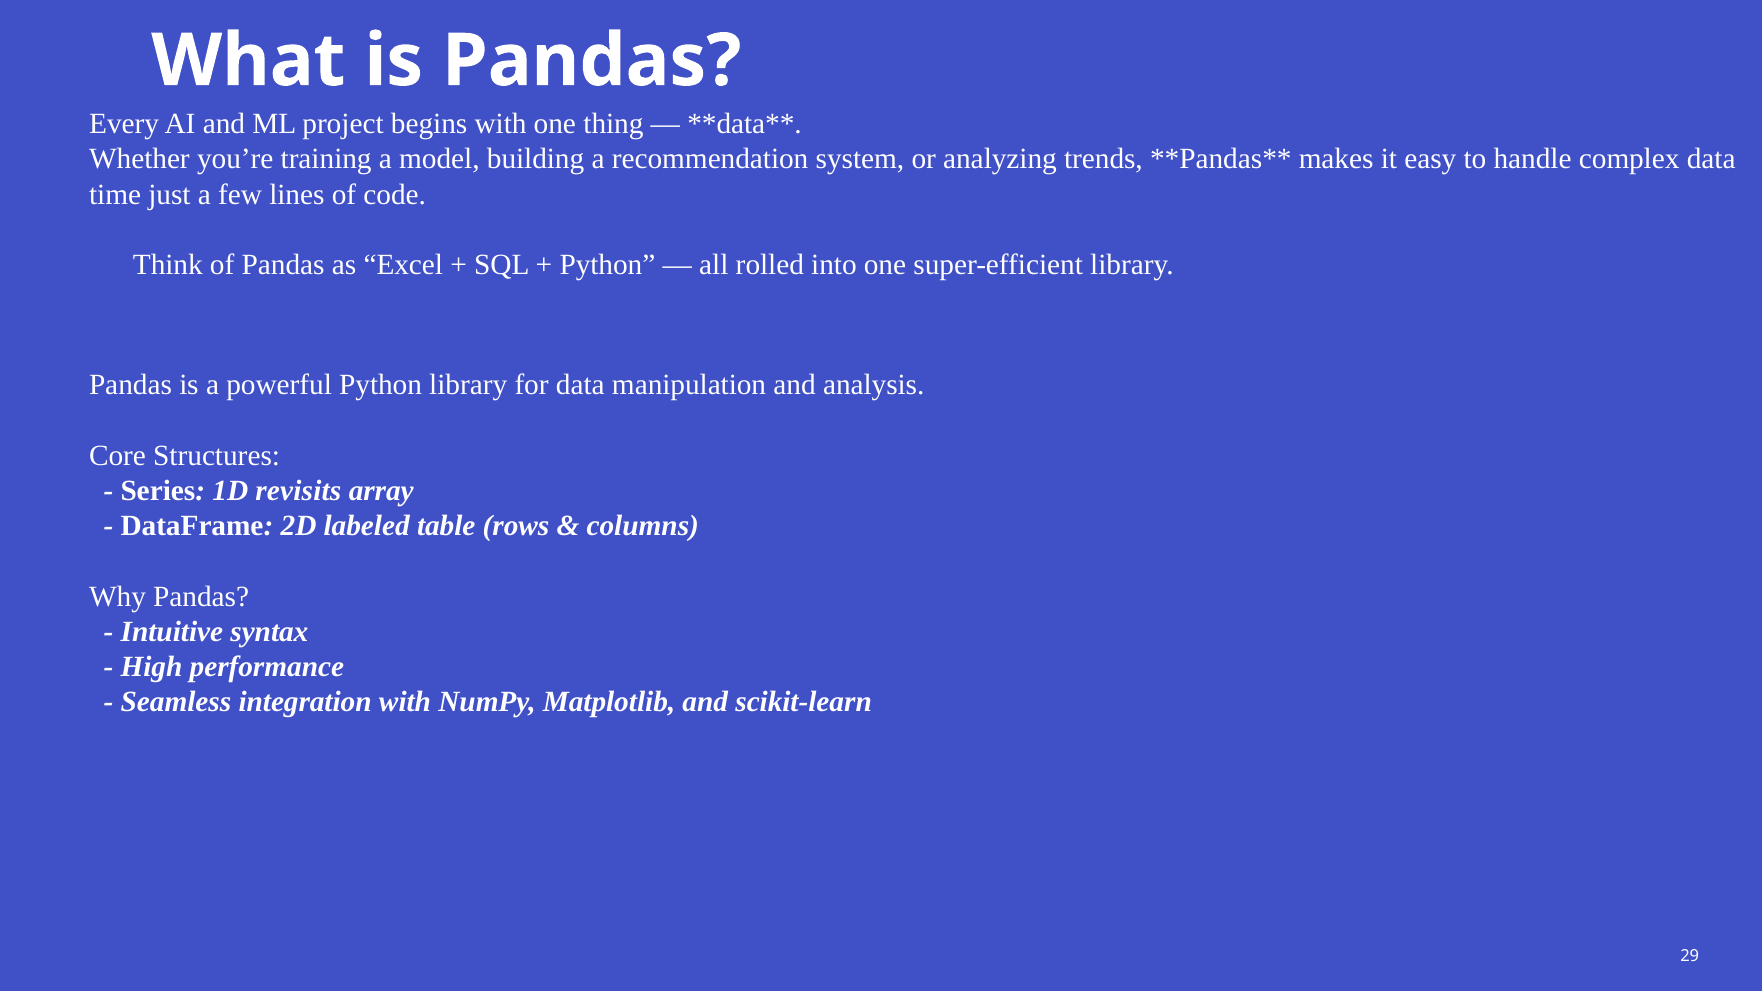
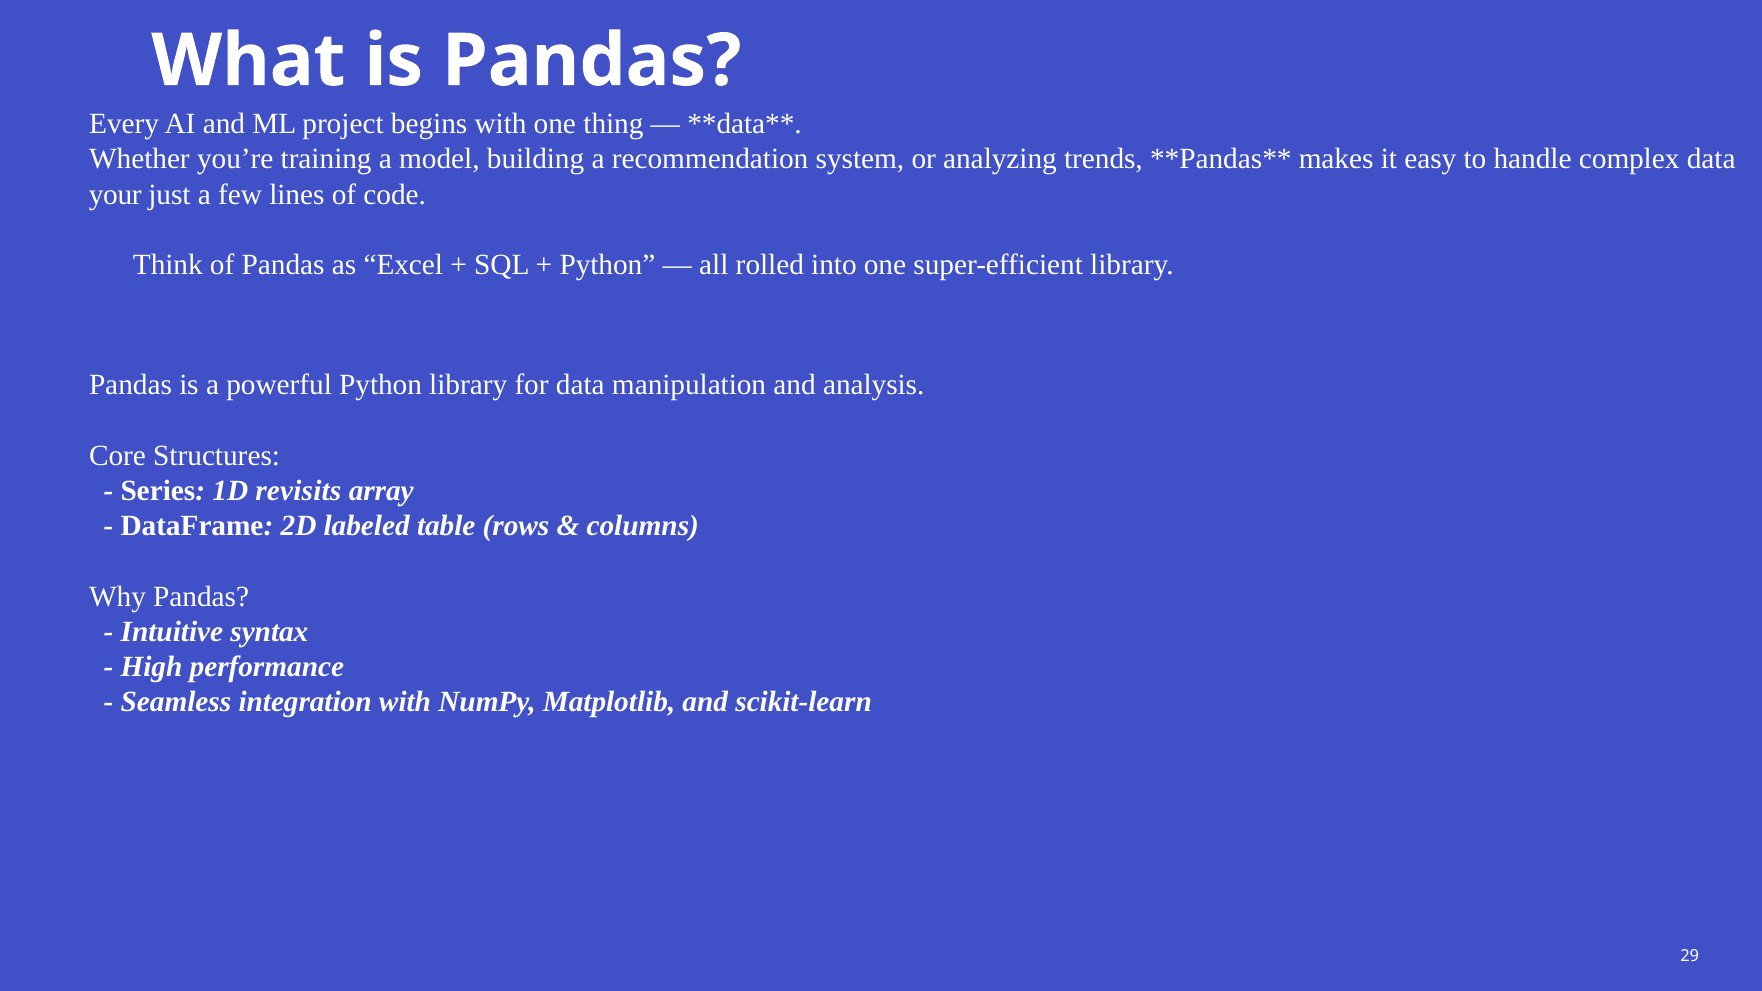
time: time -> your
